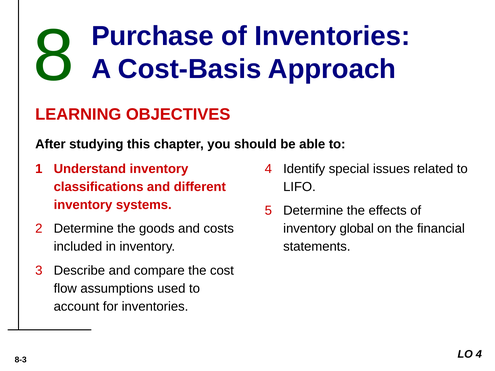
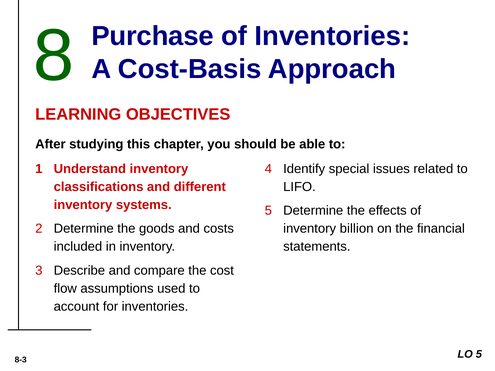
global: global -> billion
LO 4: 4 -> 5
